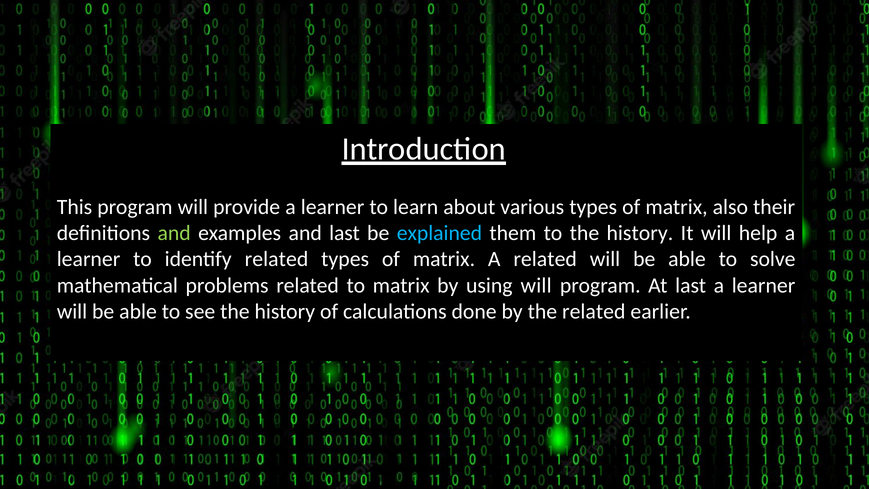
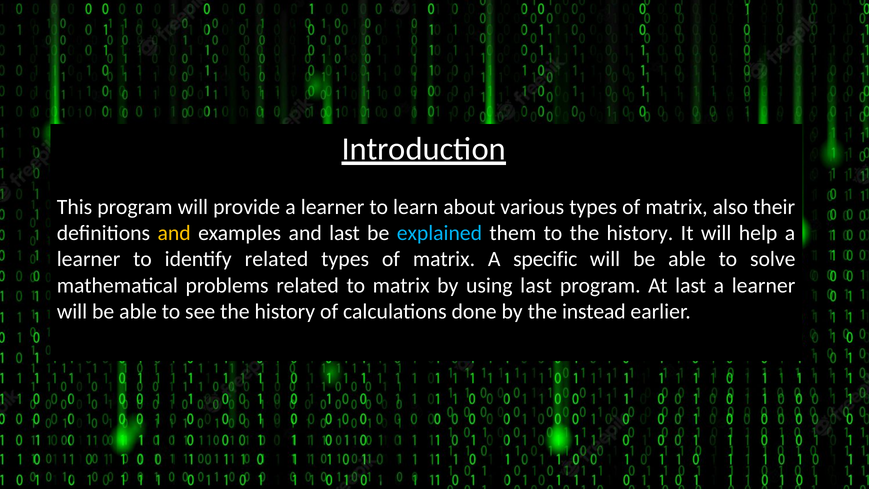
and at (174, 233) colour: light green -> yellow
A related: related -> specific
using will: will -> last
the related: related -> instead
